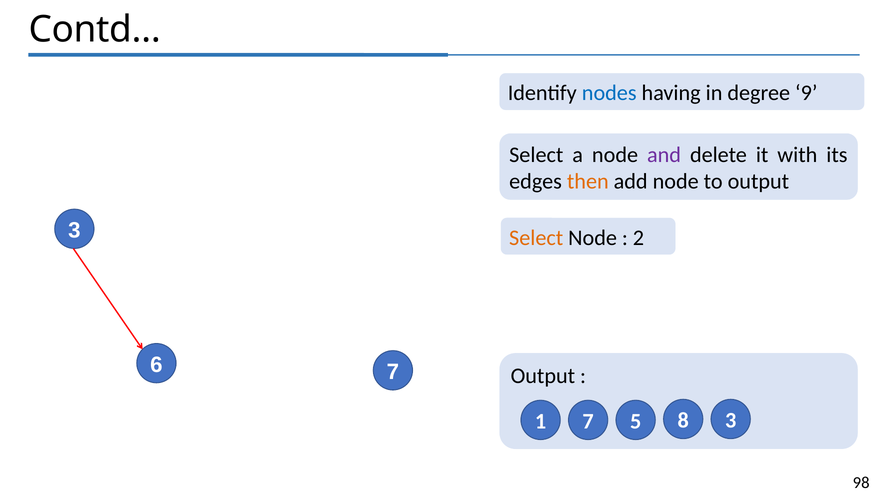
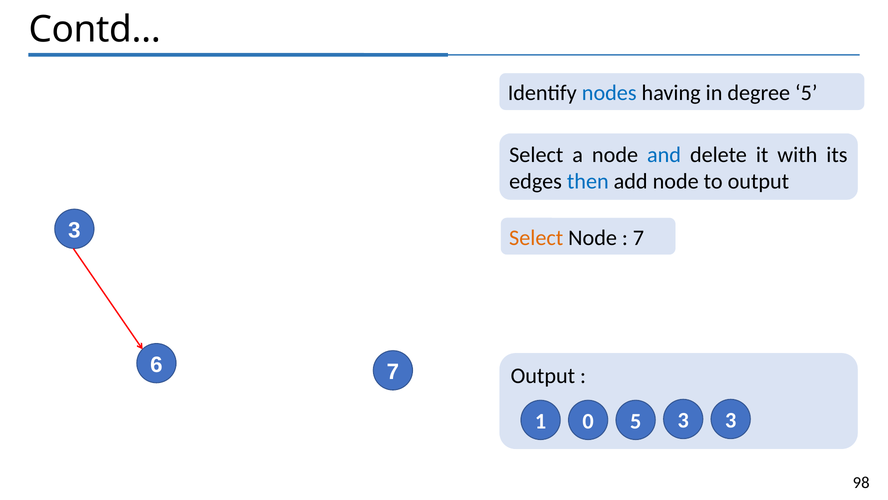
degree 9: 9 -> 5
and colour: purple -> blue
then colour: orange -> blue
2 at (638, 237): 2 -> 7
1 7: 7 -> 0
5 8: 8 -> 3
